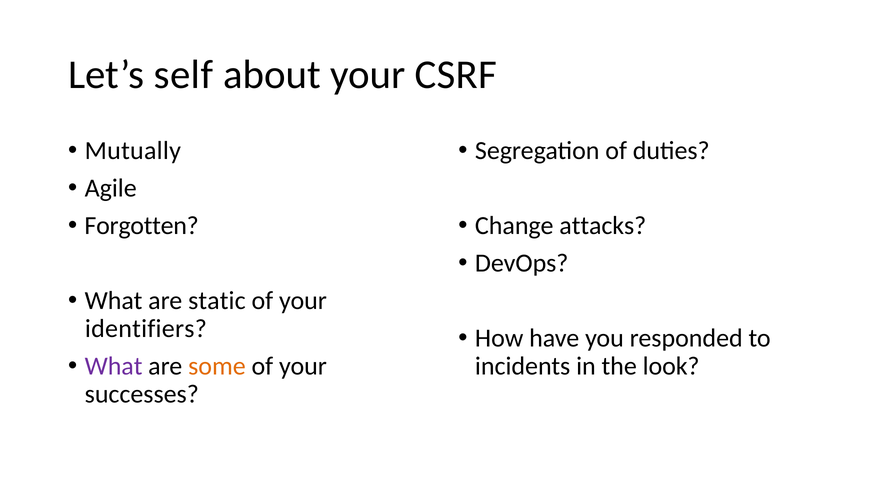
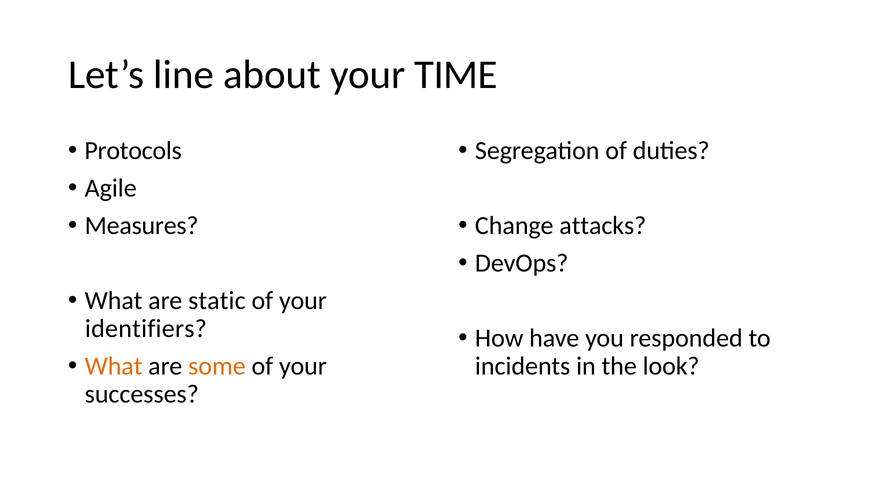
self: self -> line
CSRF: CSRF -> TIME
Mutually: Mutually -> Protocols
Forgotten: Forgotten -> Measures
What at (114, 366) colour: purple -> orange
